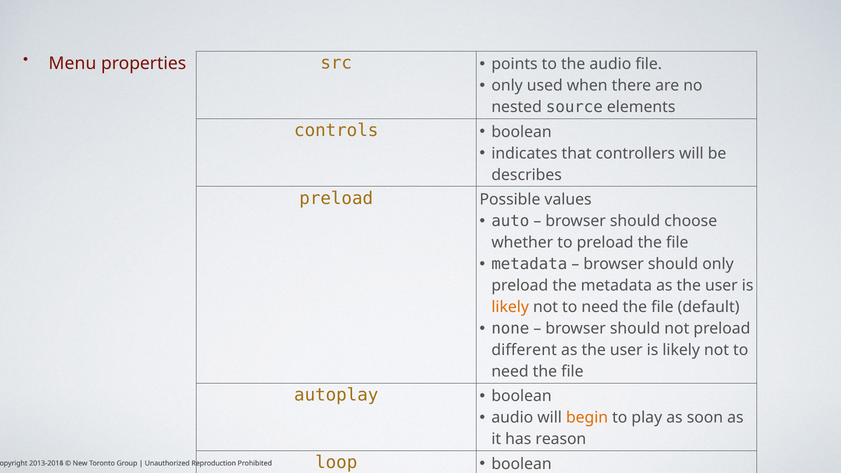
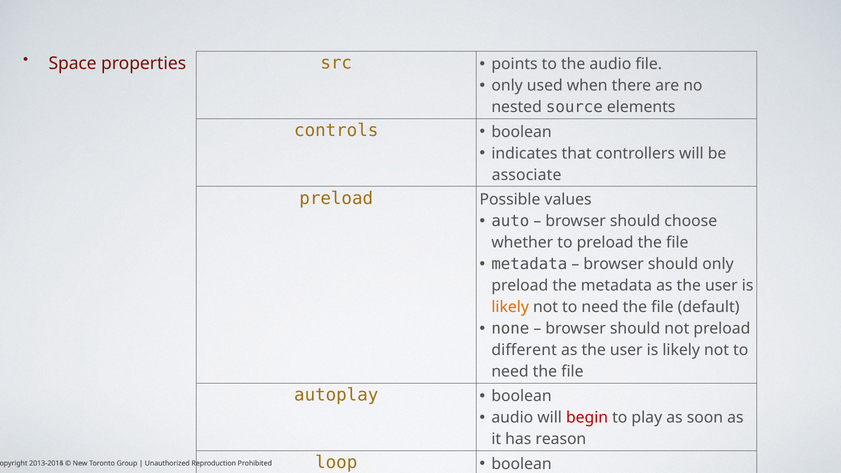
Menu: Menu -> Space
describes: describes -> associate
begin colour: orange -> red
